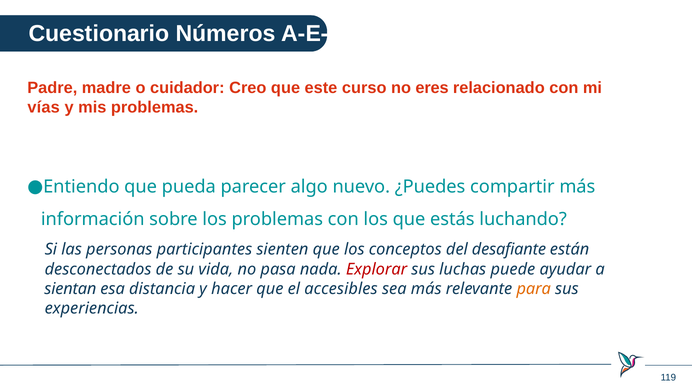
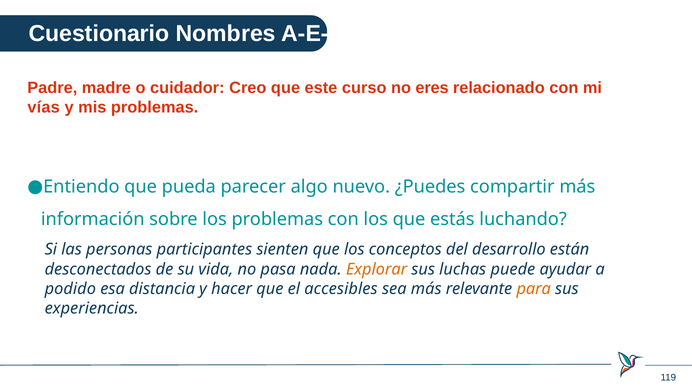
Números: Números -> Nombres
desafiante: desafiante -> desarrollo
Explorar colour: red -> orange
sientan: sientan -> podido
